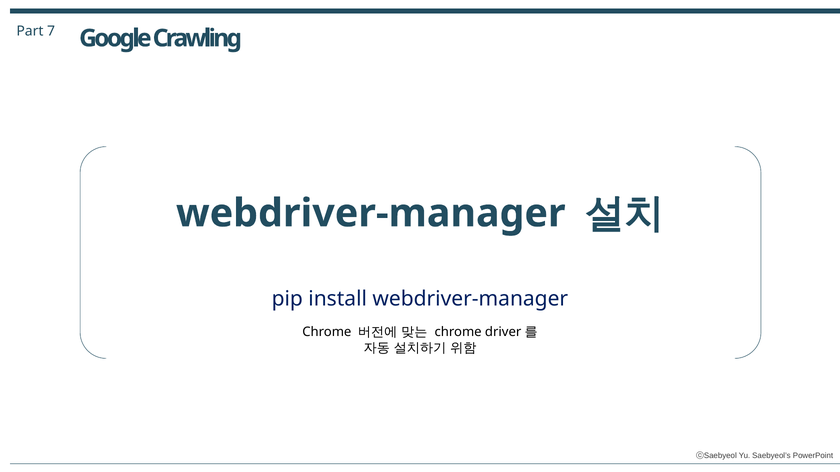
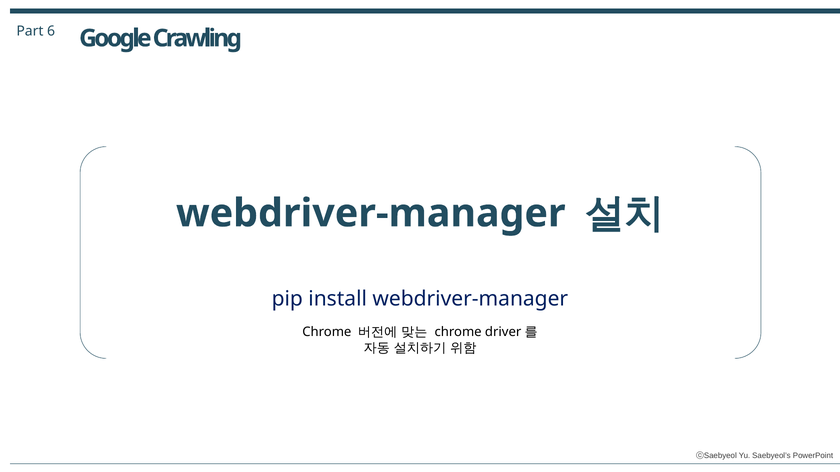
7: 7 -> 6
